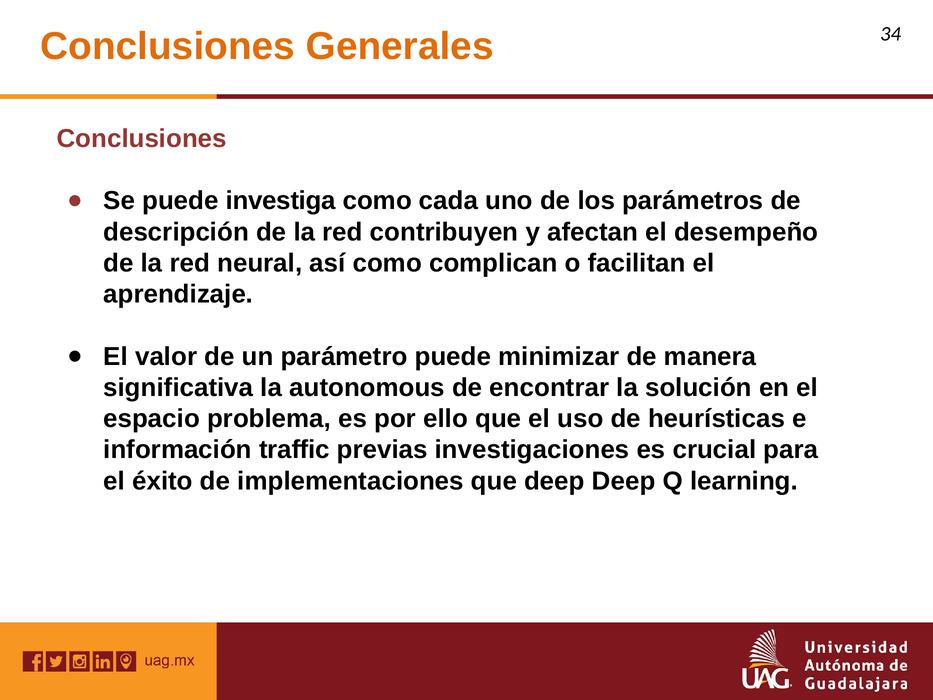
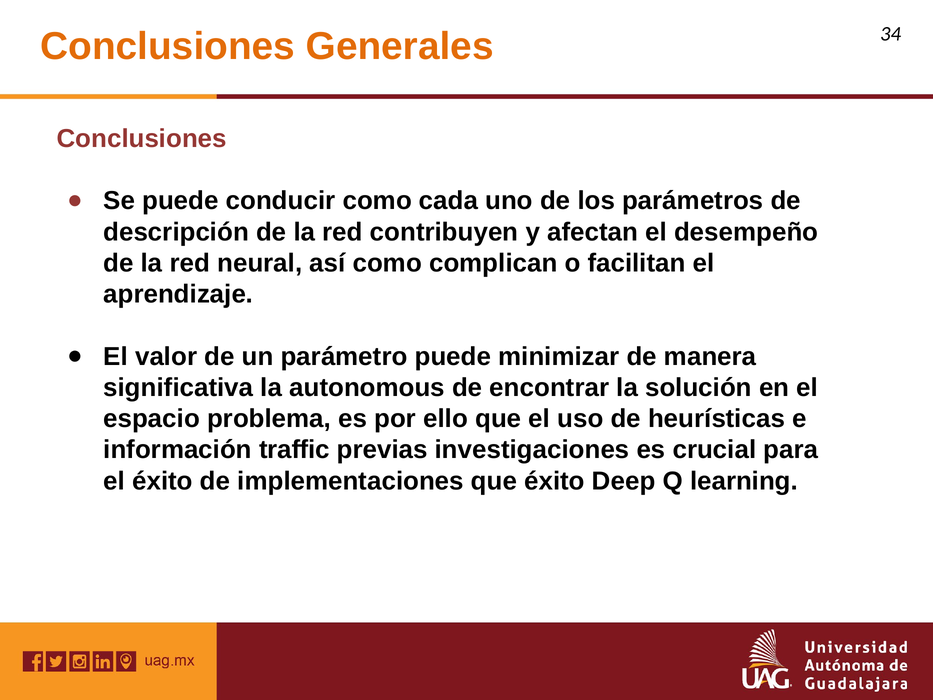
investiga: investiga -> conducir
que deep: deep -> éxito
